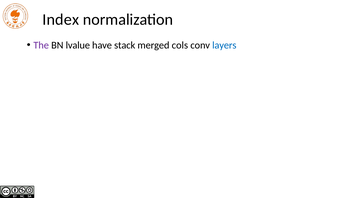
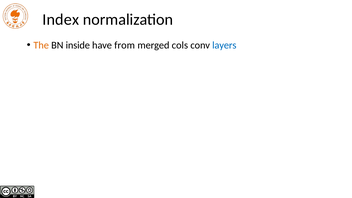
The colour: purple -> orange
lvalue: lvalue -> inside
stack: stack -> from
